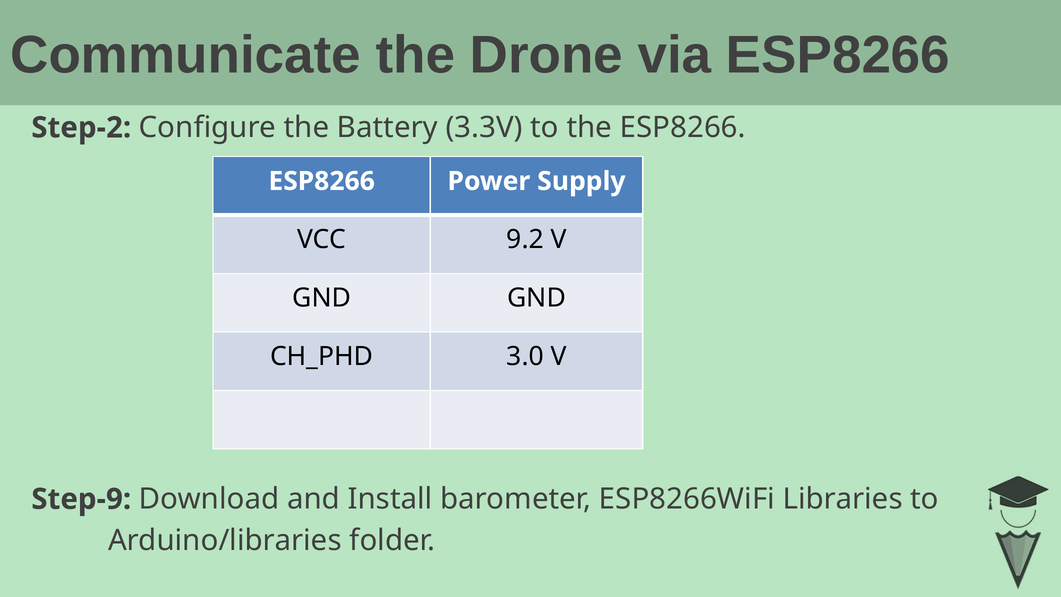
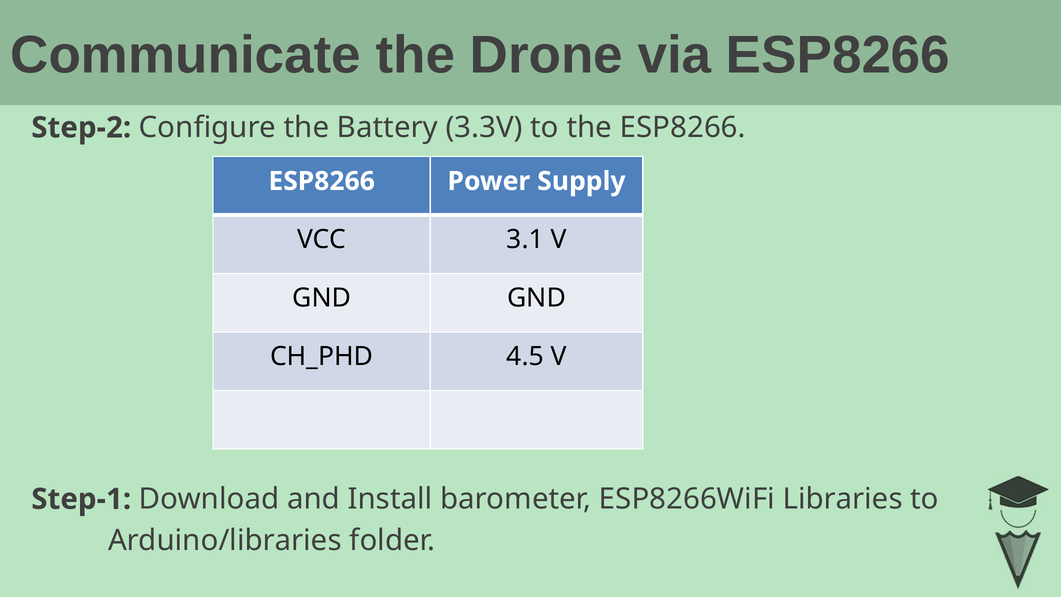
9.2: 9.2 -> 3.1
3.0: 3.0 -> 4.5
Step-9: Step-9 -> Step-1
